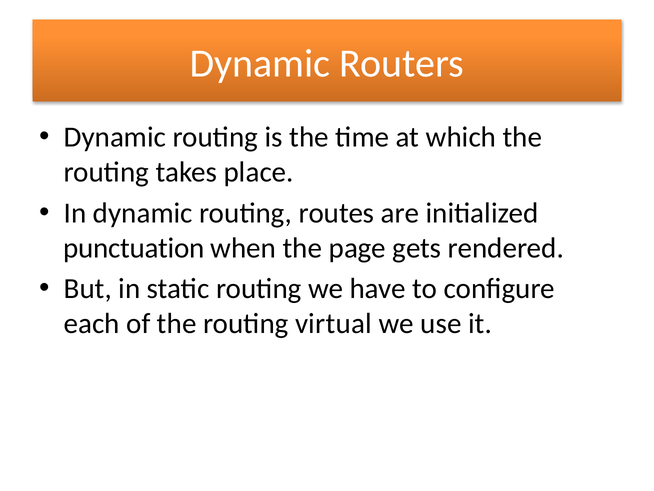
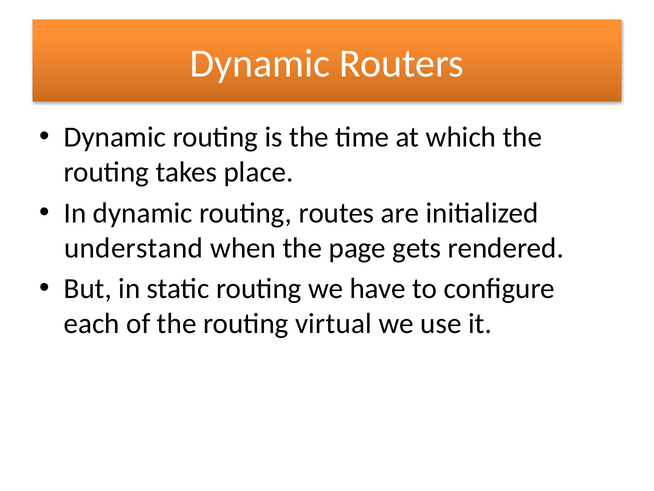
punctuation: punctuation -> understand
